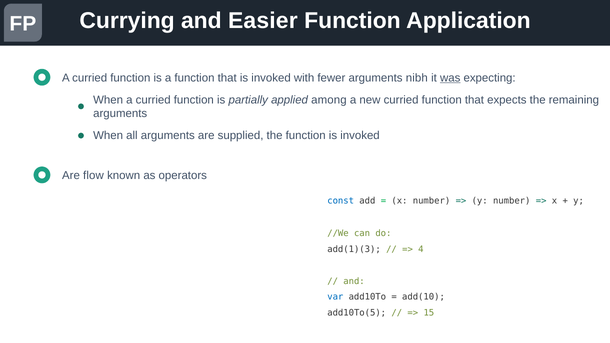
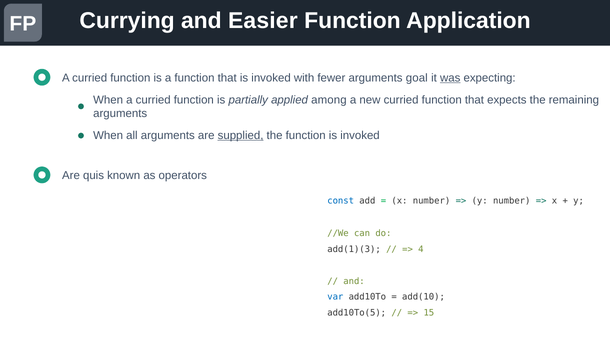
nibh: nibh -> goal
supplied underline: none -> present
flow: flow -> quis
